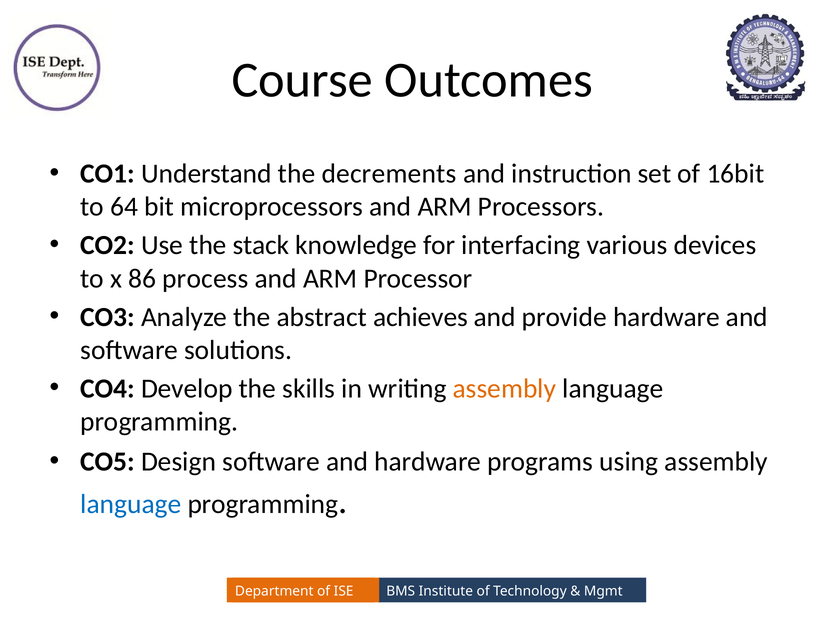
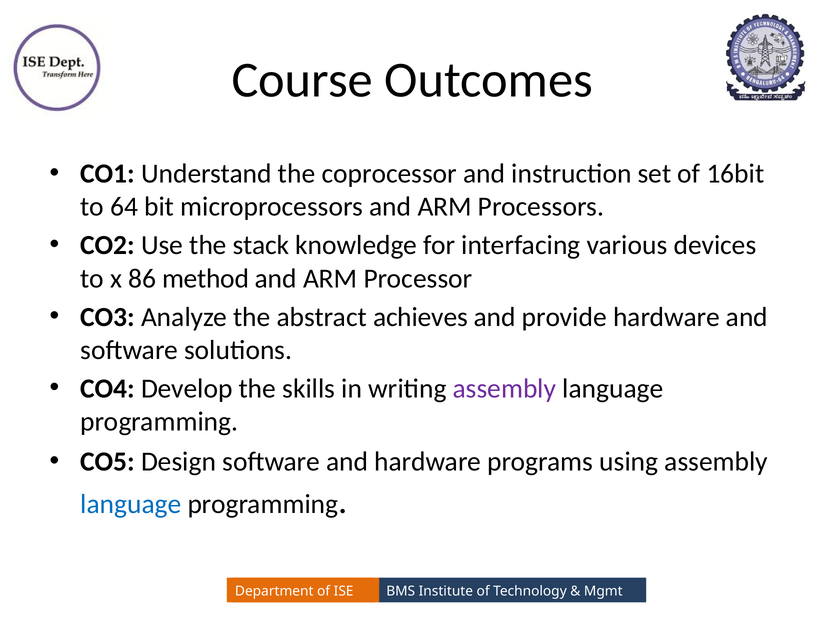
decrements: decrements -> coprocessor
process: process -> method
assembly at (504, 388) colour: orange -> purple
